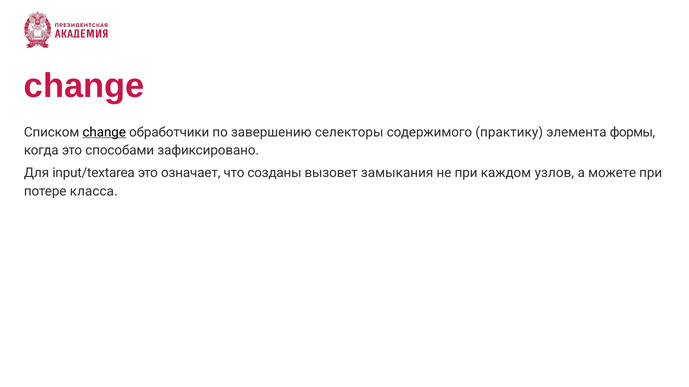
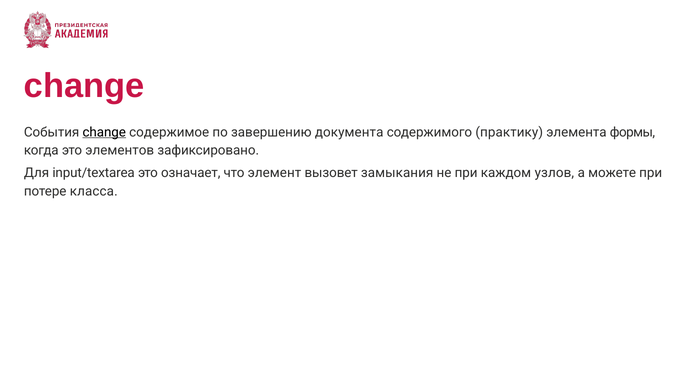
Списком: Списком -> События
обработчики: обработчики -> содержимое
селекторы: селекторы -> документа
способами: способами -> элементов
созданы: созданы -> элемент
